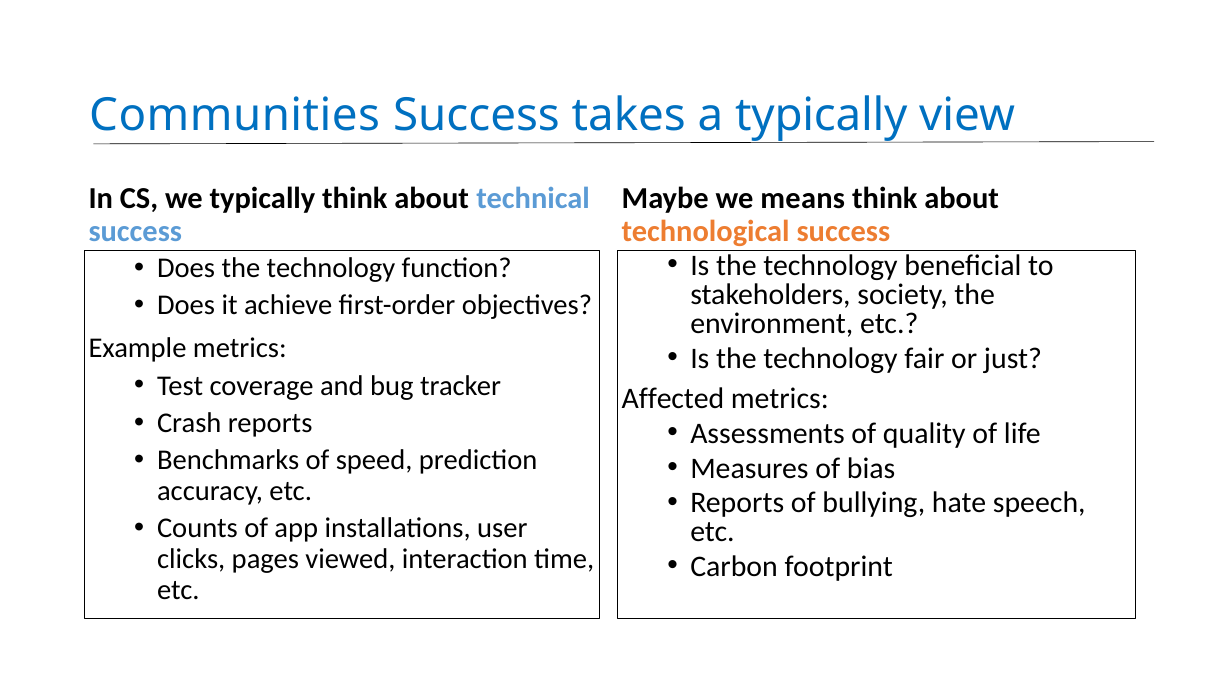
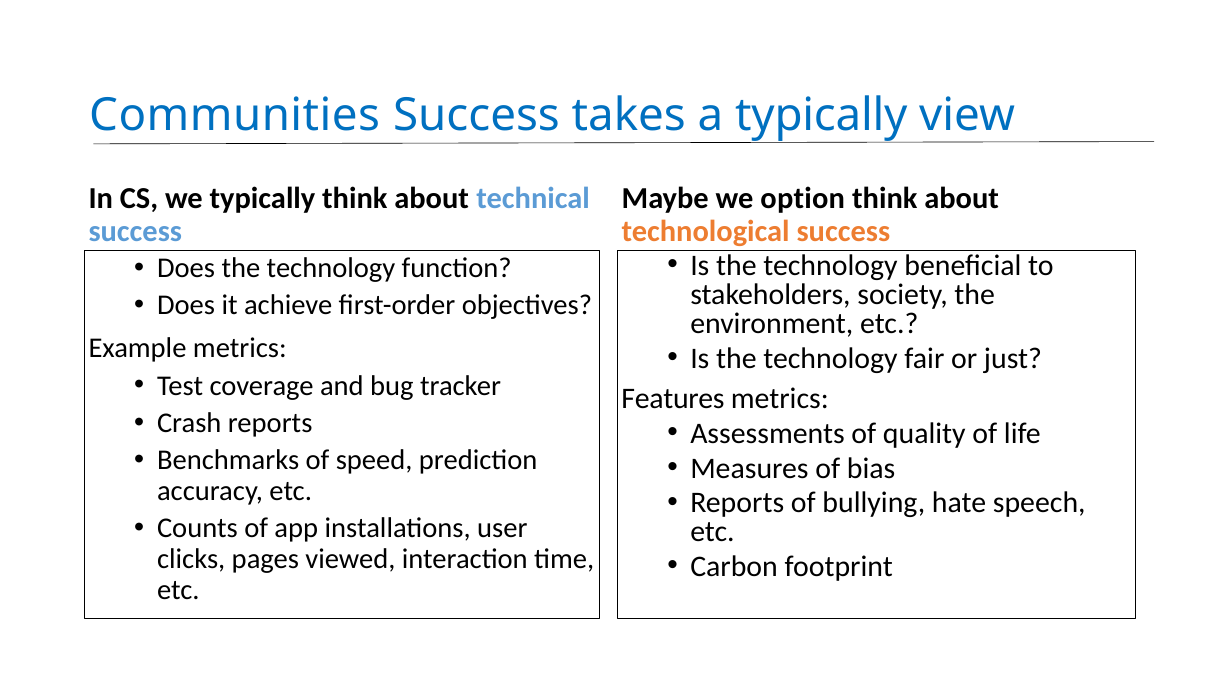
means: means -> option
Affected: Affected -> Features
